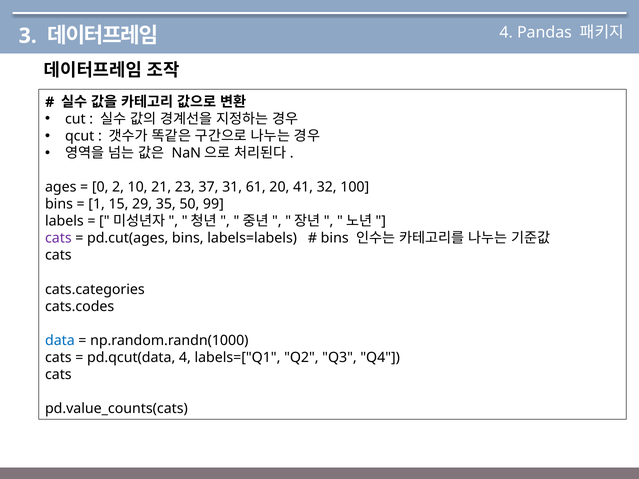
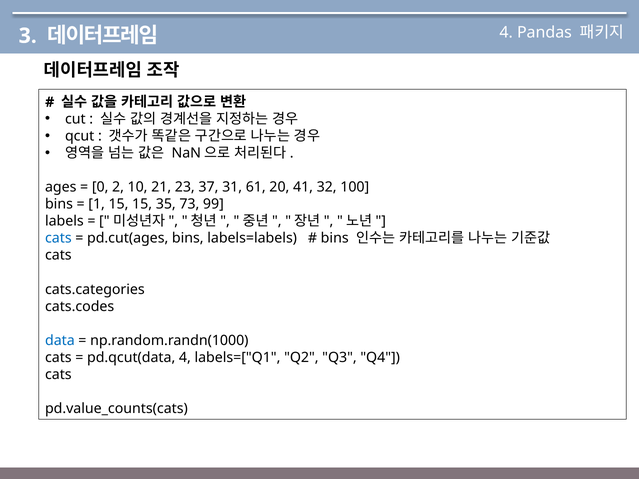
15 29: 29 -> 15
50: 50 -> 73
cats at (58, 238) colour: purple -> blue
